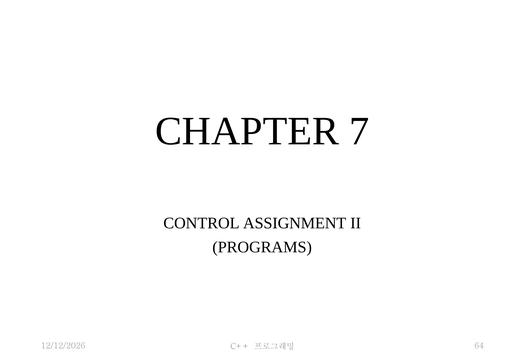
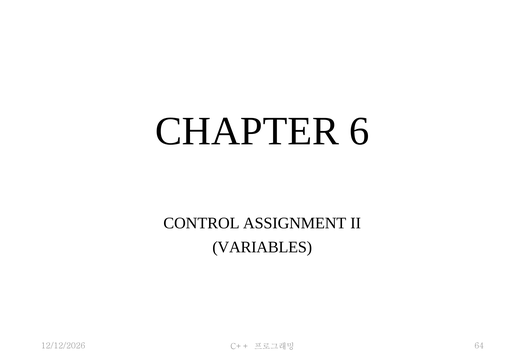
7: 7 -> 6
PROGRAMS: PROGRAMS -> VARIABLES
